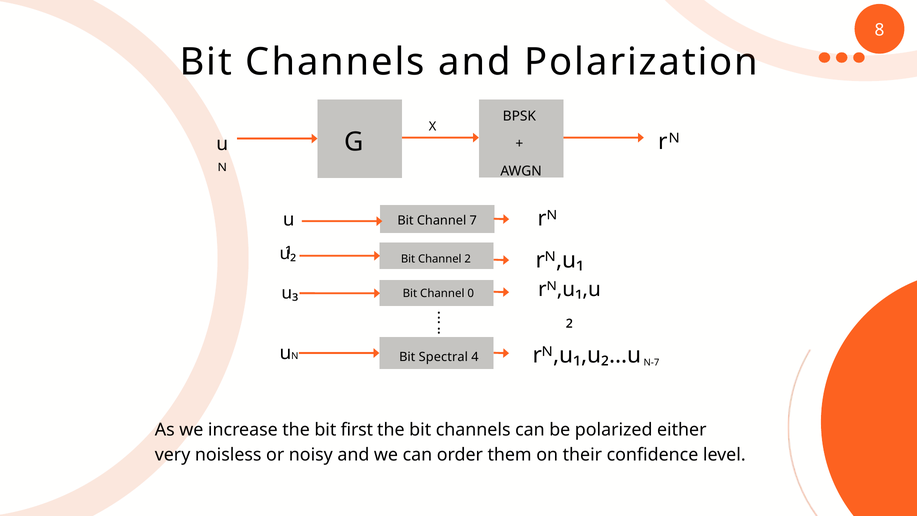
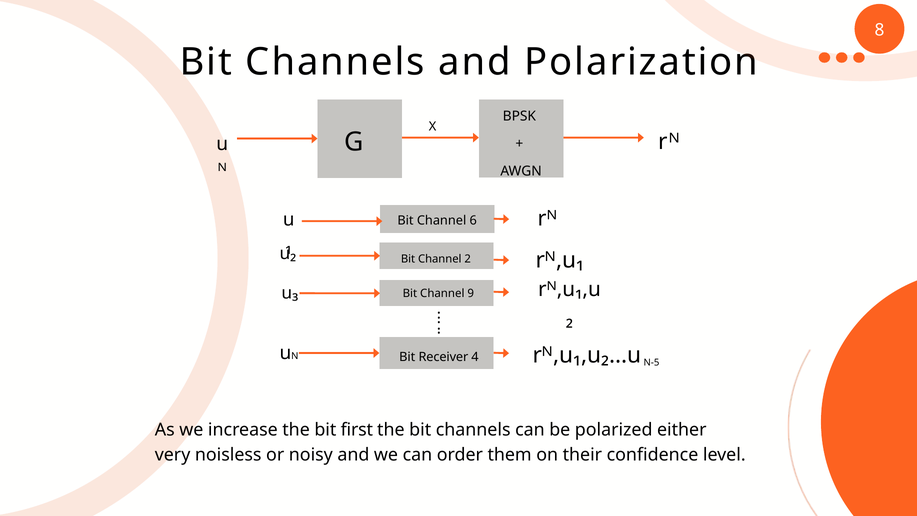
7: 7 -> 6
0: 0 -> 9
N-7: N-7 -> N-5
Spectral: Spectral -> Receiver
